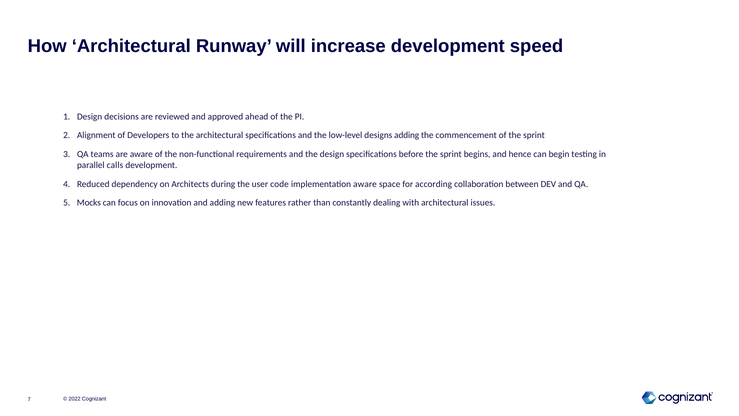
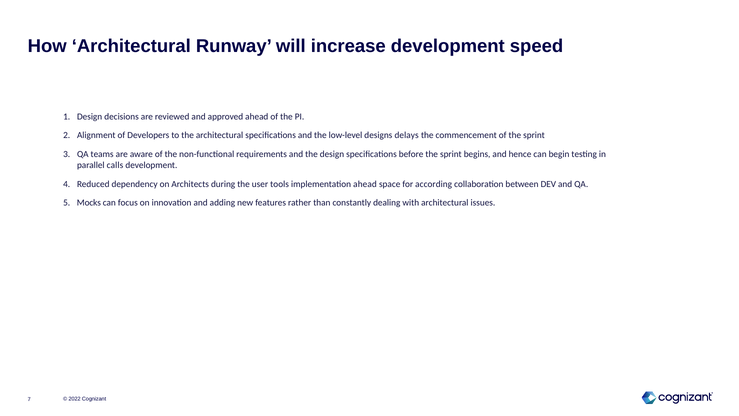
designs adding: adding -> delays
code: code -> tools
implementation aware: aware -> ahead
